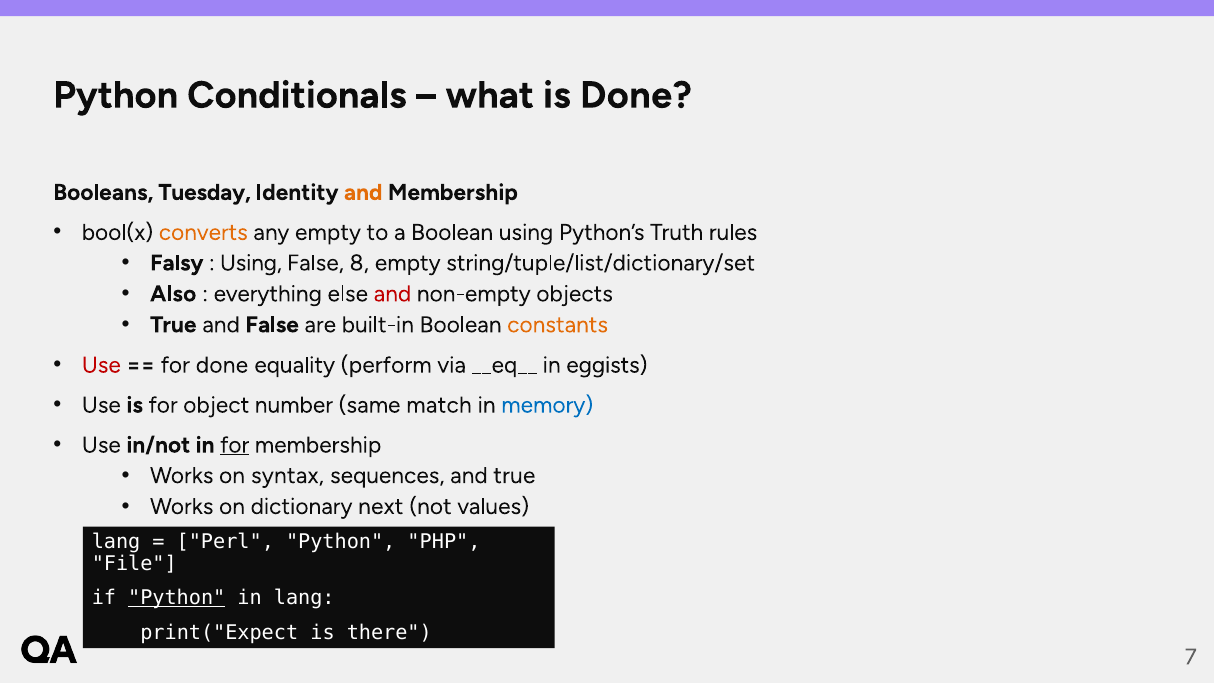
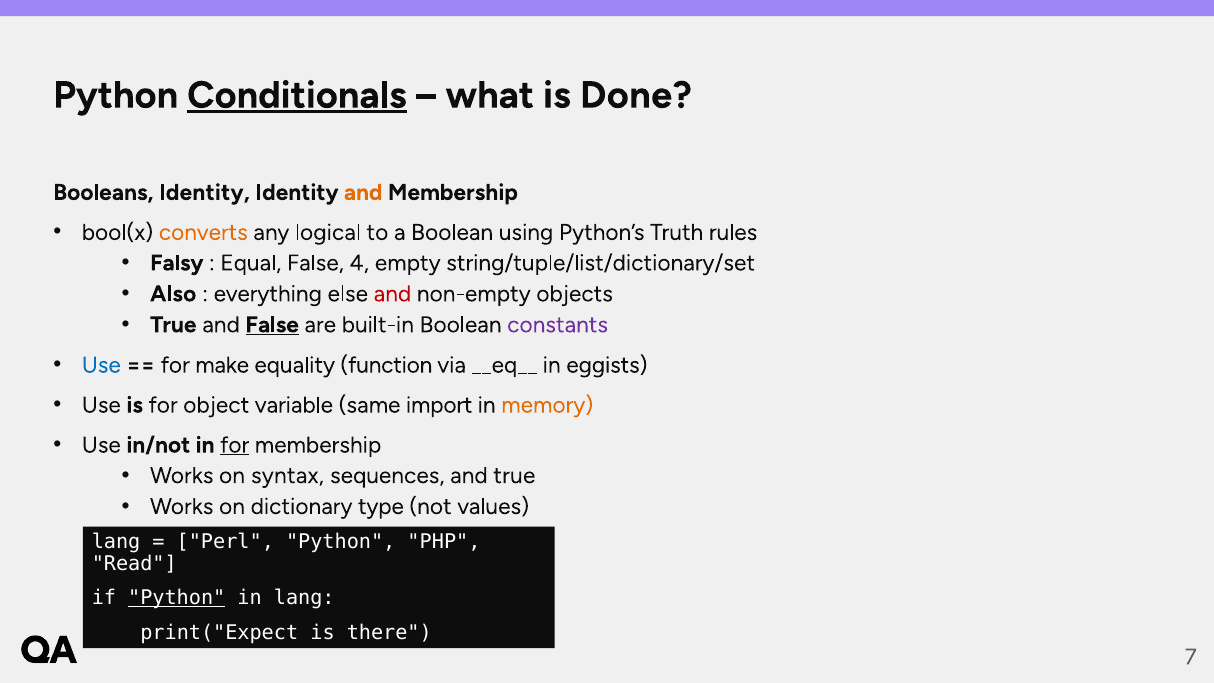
Conditionals underline: none -> present
Booleans Tuesday: Tuesday -> Identity
any empty: empty -> logical
Using at (251, 263): Using -> Equal
8: 8 -> 4
False at (272, 325) underline: none -> present
constants colour: orange -> purple
Use at (101, 365) colour: red -> blue
for done: done -> make
perform: perform -> function
number: number -> variable
match: match -> import
memory colour: blue -> orange
next: next -> type
File: File -> Read
